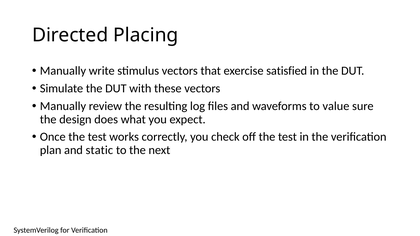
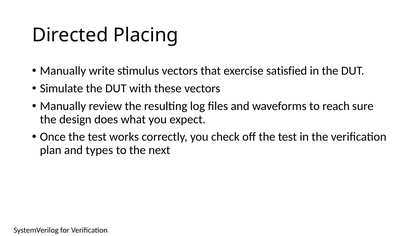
value: value -> reach
static: static -> types
